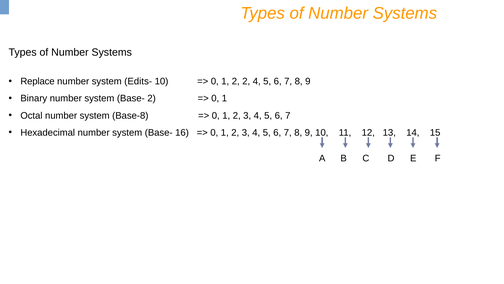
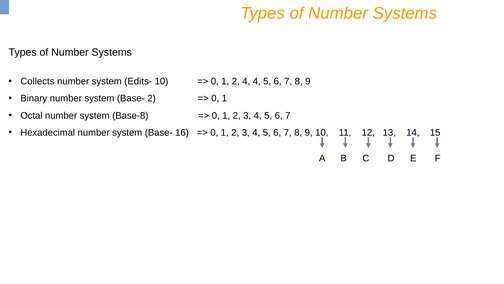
Replace: Replace -> Collects
2 2: 2 -> 4
